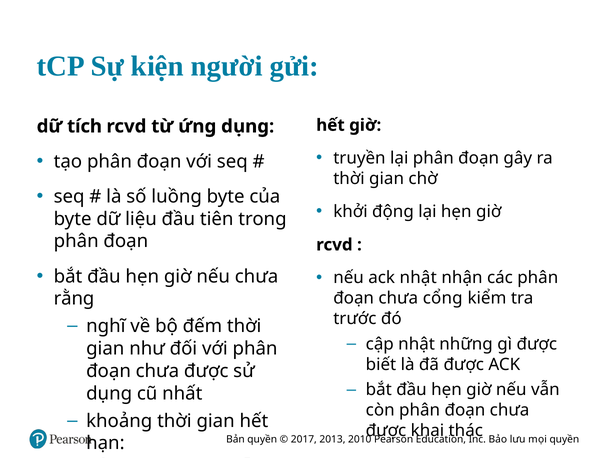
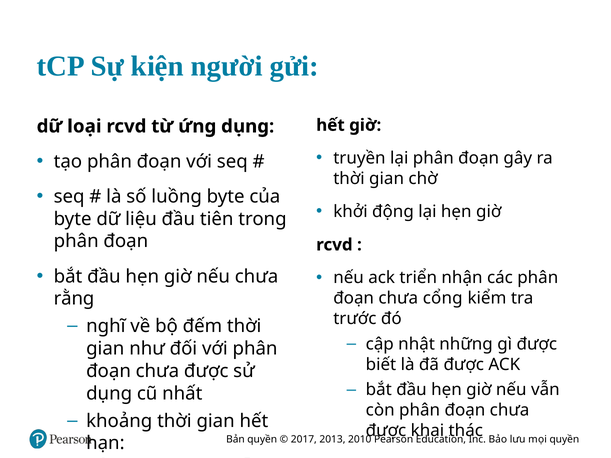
tích: tích -> loại
ack nhật: nhật -> triển
